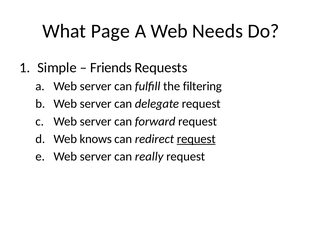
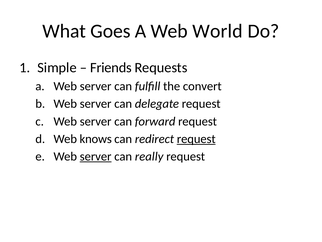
Page: Page -> Goes
Needs: Needs -> World
filtering: filtering -> convert
server at (96, 156) underline: none -> present
